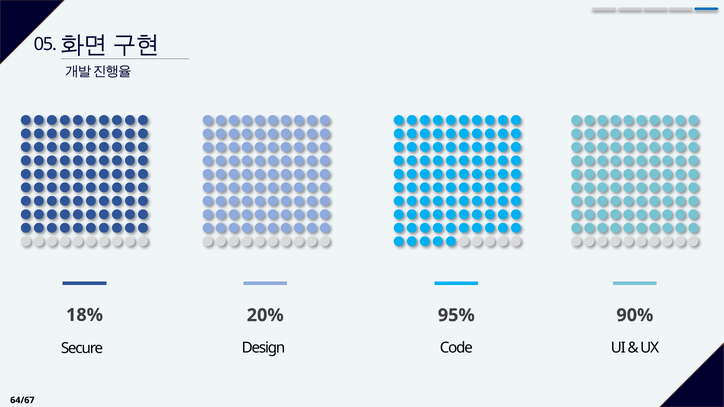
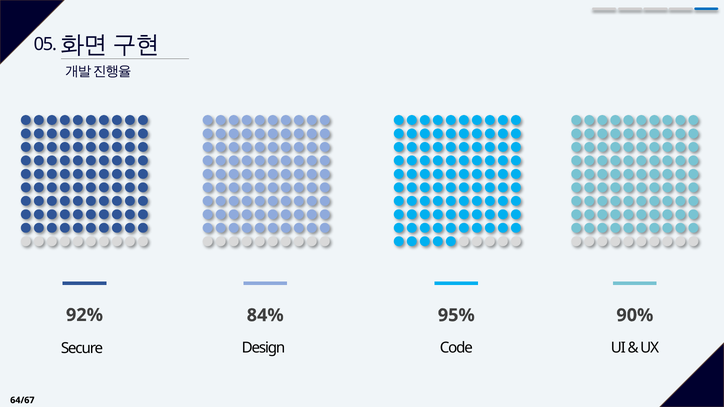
18%: 18% -> 92%
20%: 20% -> 84%
